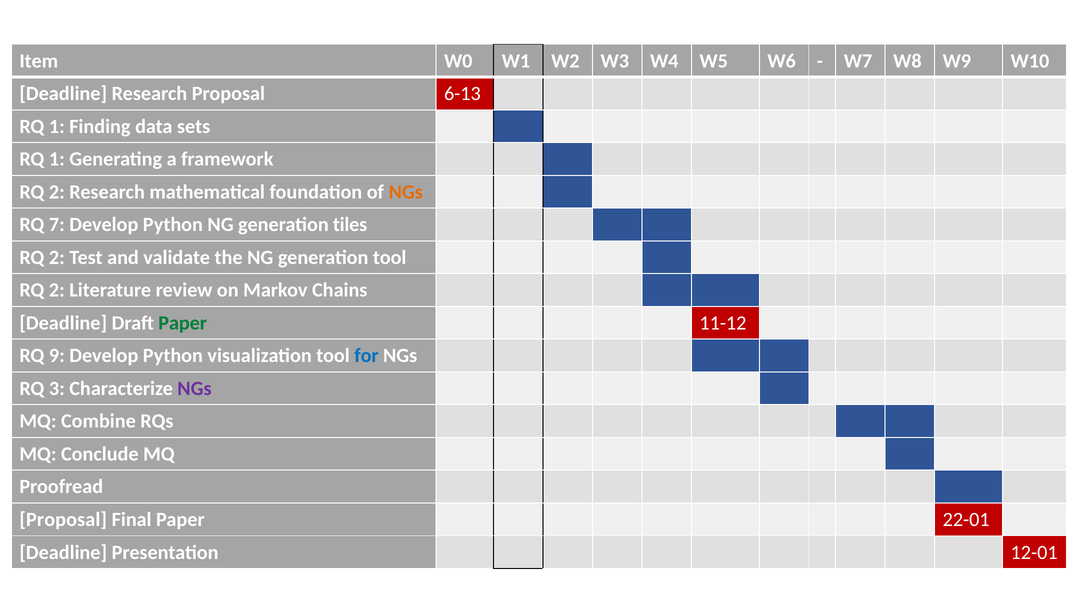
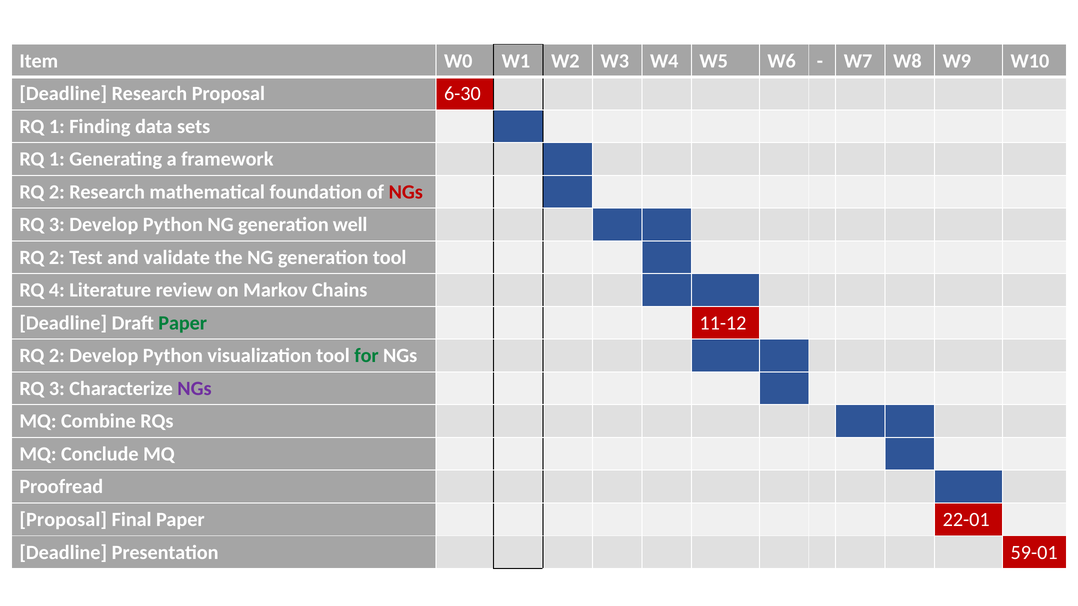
6-13: 6-13 -> 6-30
NGs at (406, 192) colour: orange -> red
7 at (57, 225): 7 -> 3
tiles: tiles -> well
2 at (57, 290): 2 -> 4
9 at (57, 356): 9 -> 2
for colour: blue -> green
12-01: 12-01 -> 59-01
